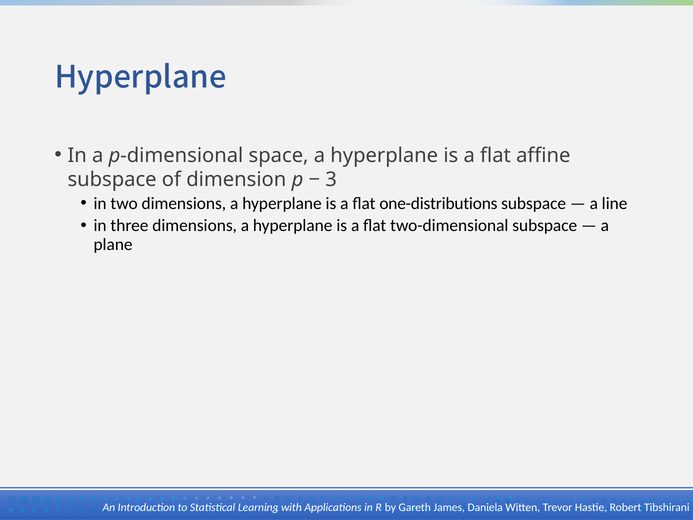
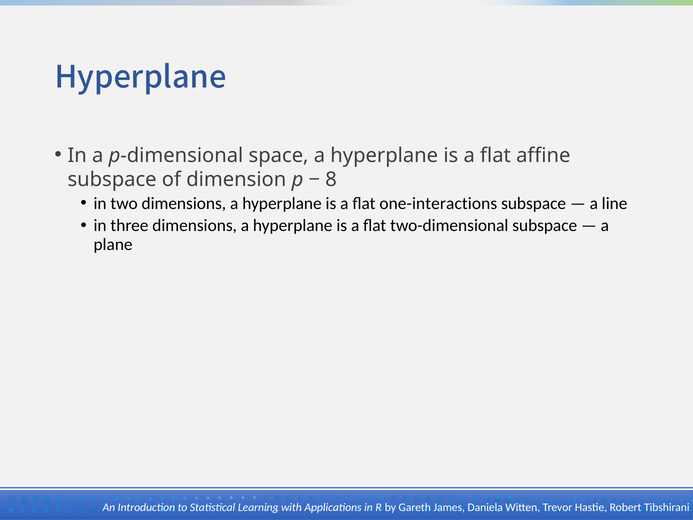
3: 3 -> 8
one-distributions: one-distributions -> one-interactions
